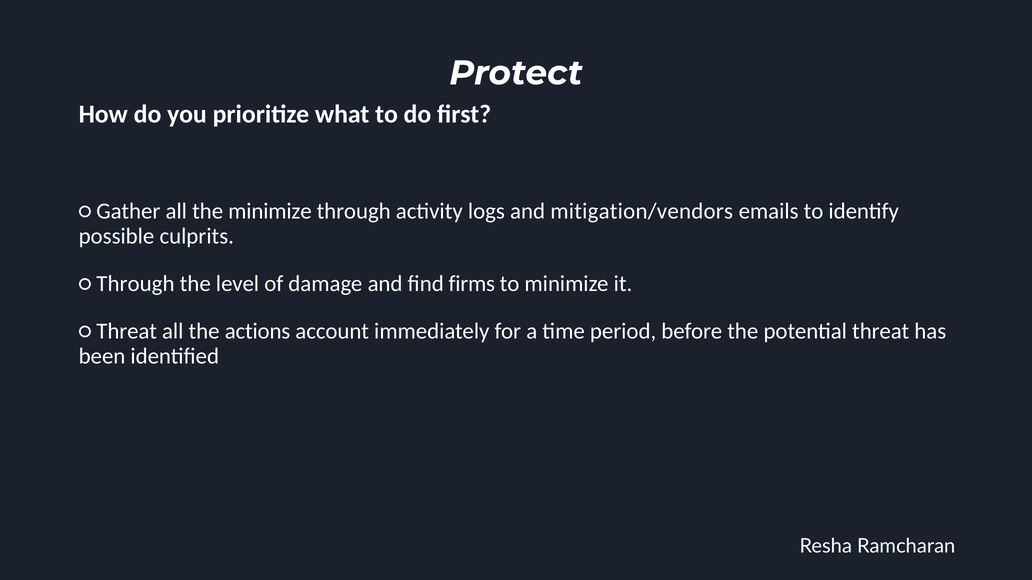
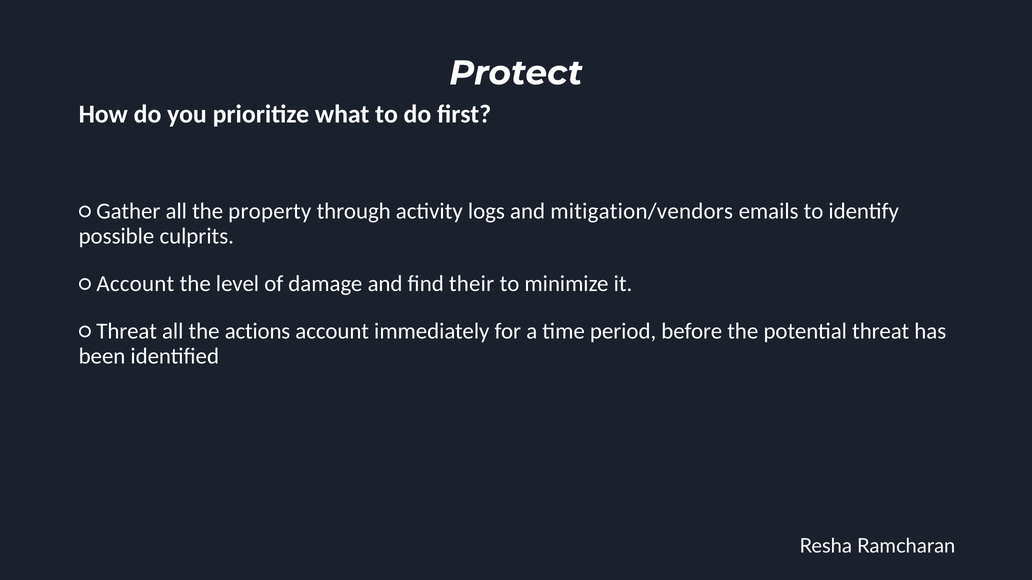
the minimize: minimize -> property
Through at (135, 284): Through -> Account
firms: firms -> their
